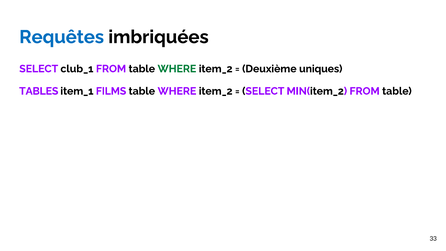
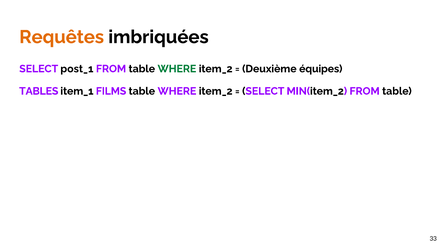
Requêtes colour: blue -> orange
club_1: club_1 -> post_1
uniques: uniques -> équipes
